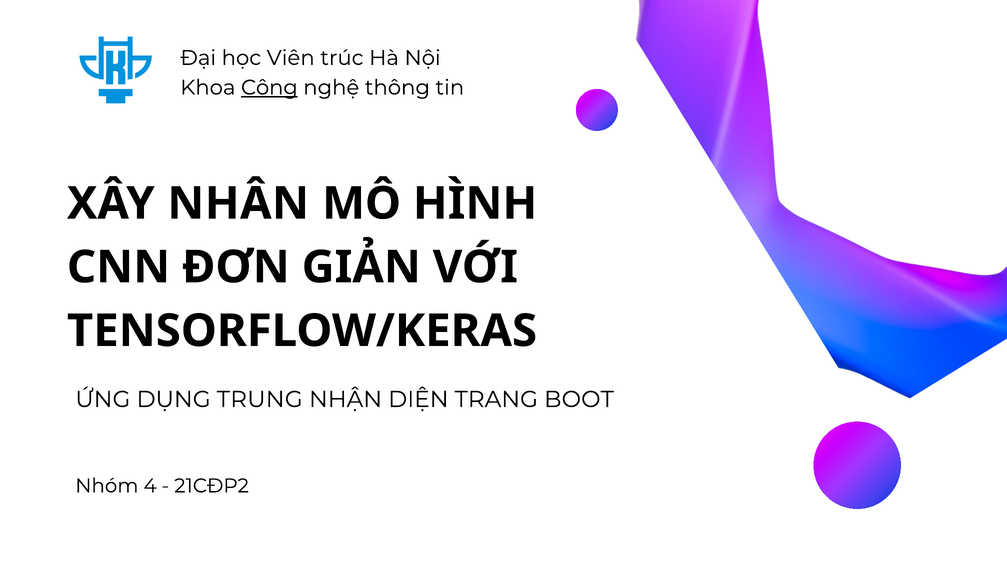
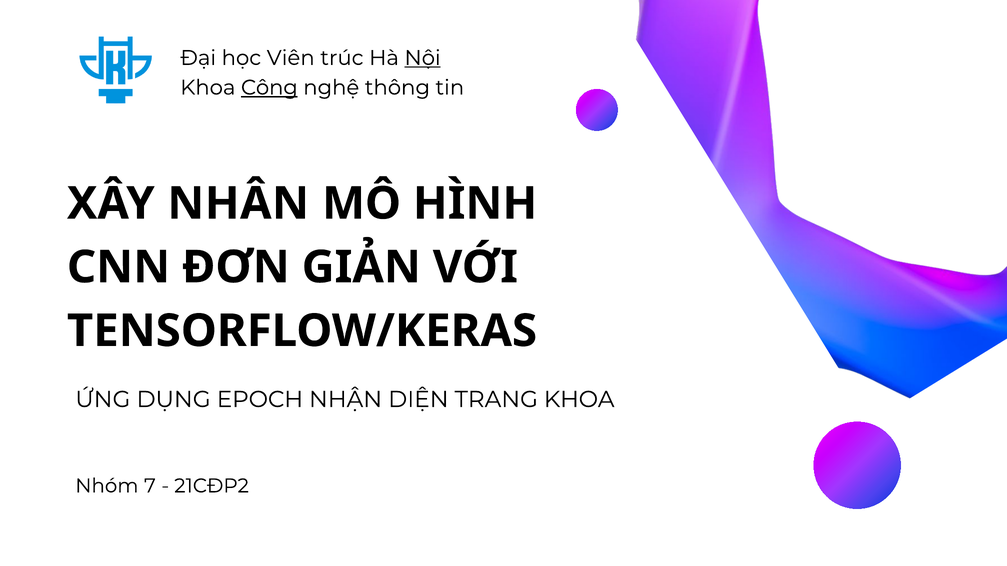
Nội underline: none -> present
TRUNG: TRUNG -> EPOCH
TRANG BOOT: BOOT -> KHOA
4: 4 -> 7
